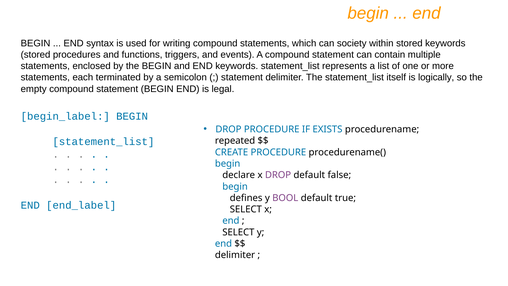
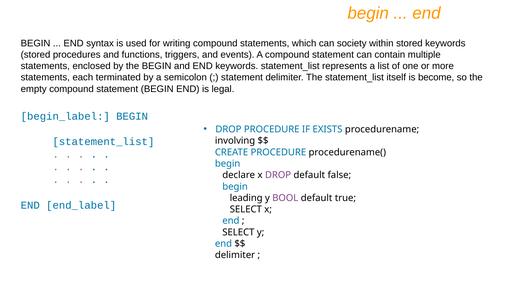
logically: logically -> become
repeated: repeated -> involving
defines: defines -> leading
